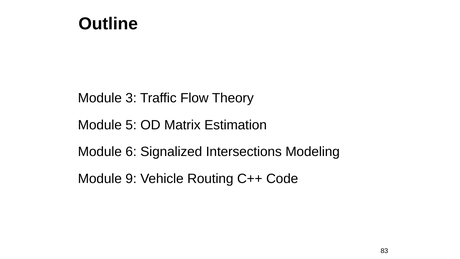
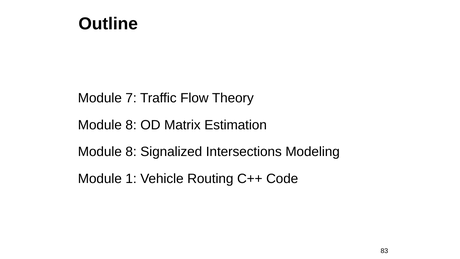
3: 3 -> 7
5 at (131, 125): 5 -> 8
6 at (131, 152): 6 -> 8
9: 9 -> 1
